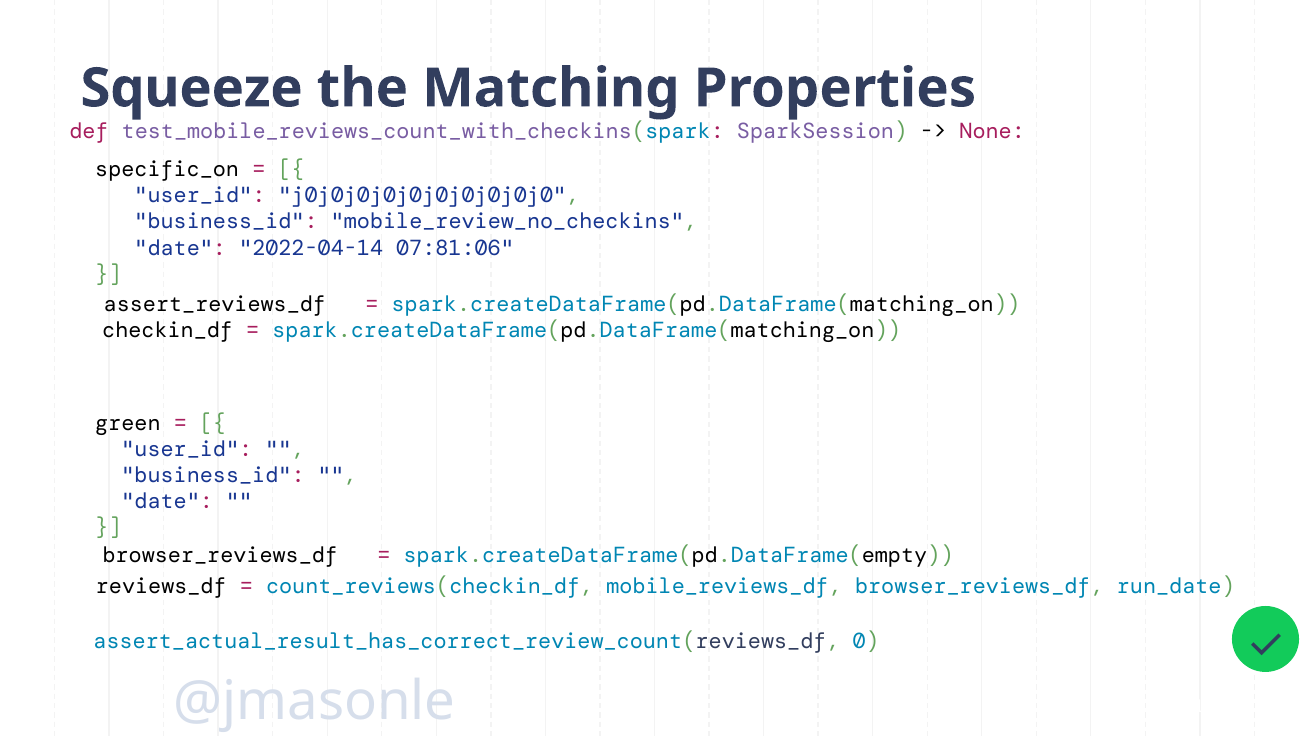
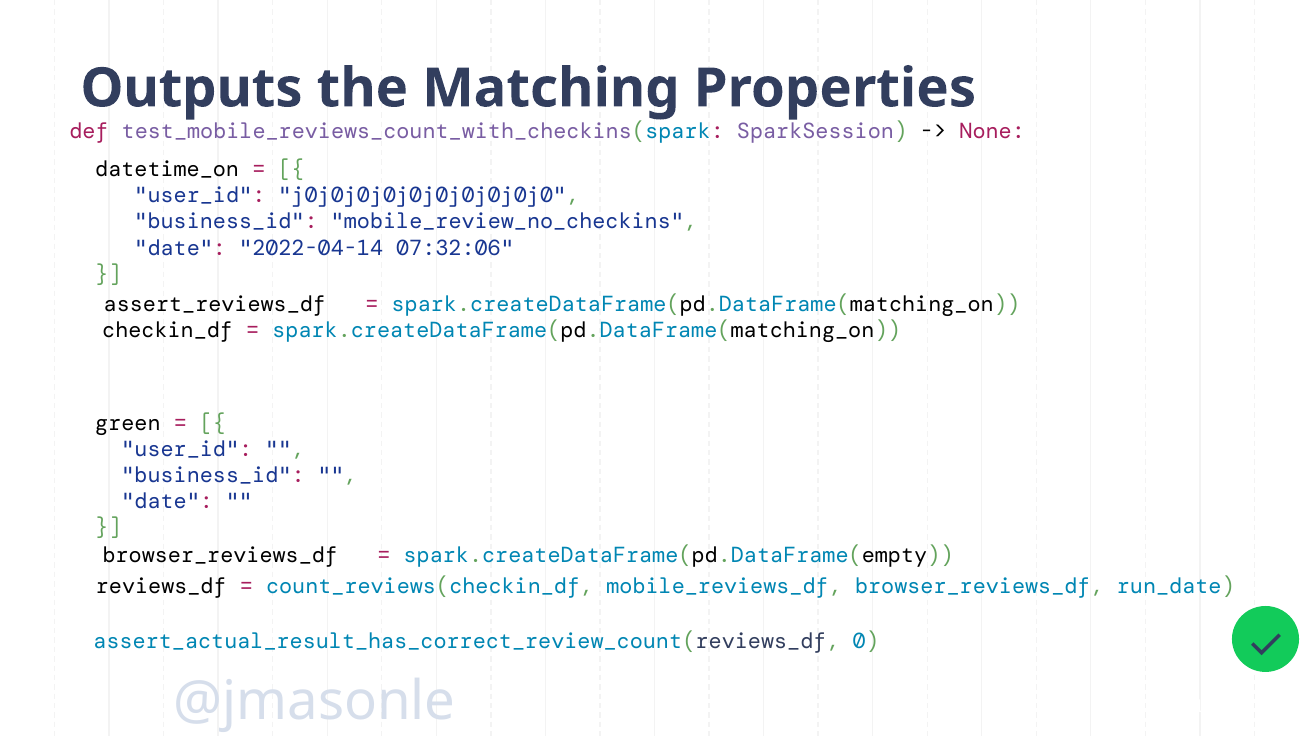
Squeeze: Squeeze -> Outputs
specific_on: specific_on -> datetime_on
07:81:06: 07:81:06 -> 07:32:06
